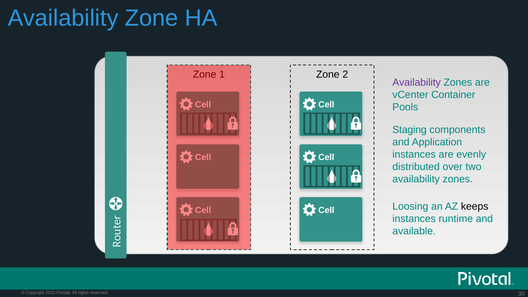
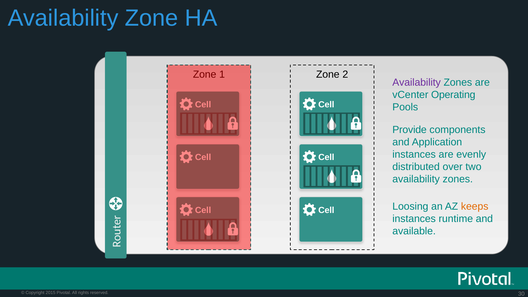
Container: Container -> Operating
Staging: Staging -> Provide
keeps colour: black -> orange
